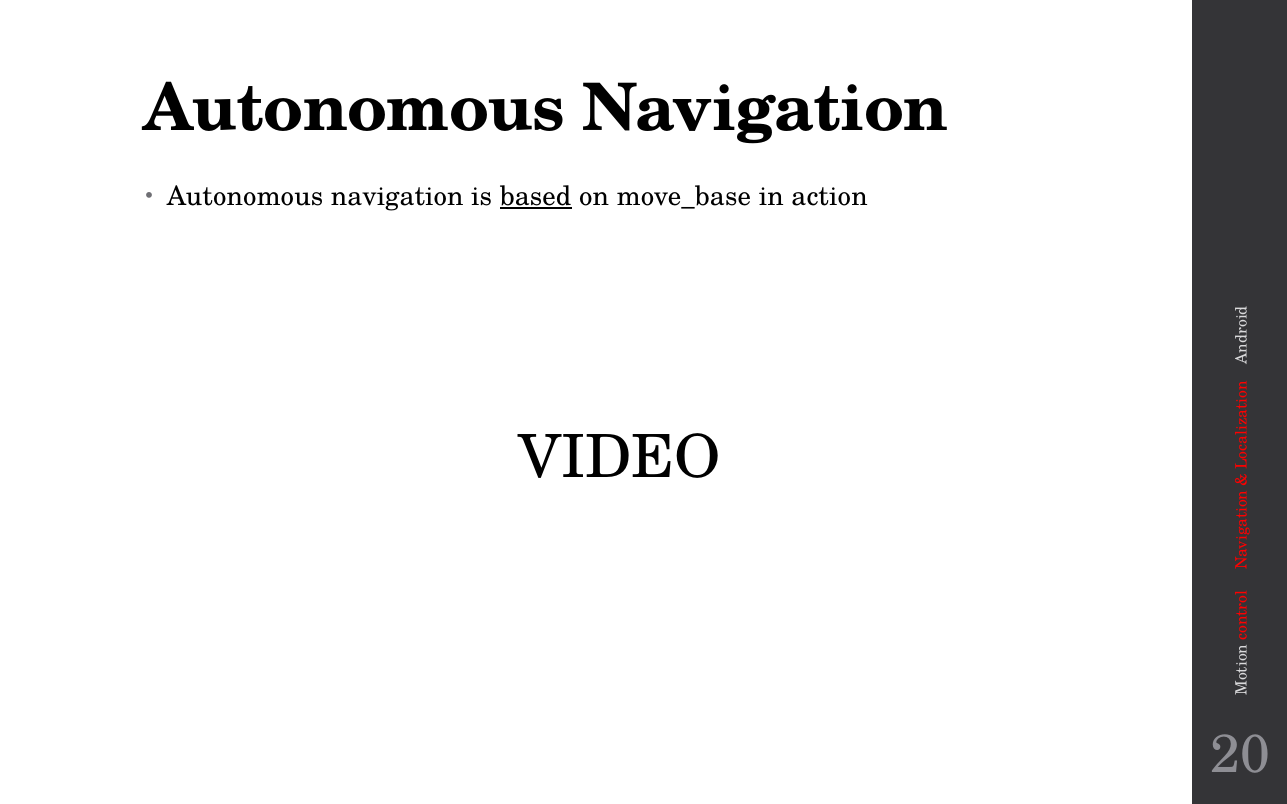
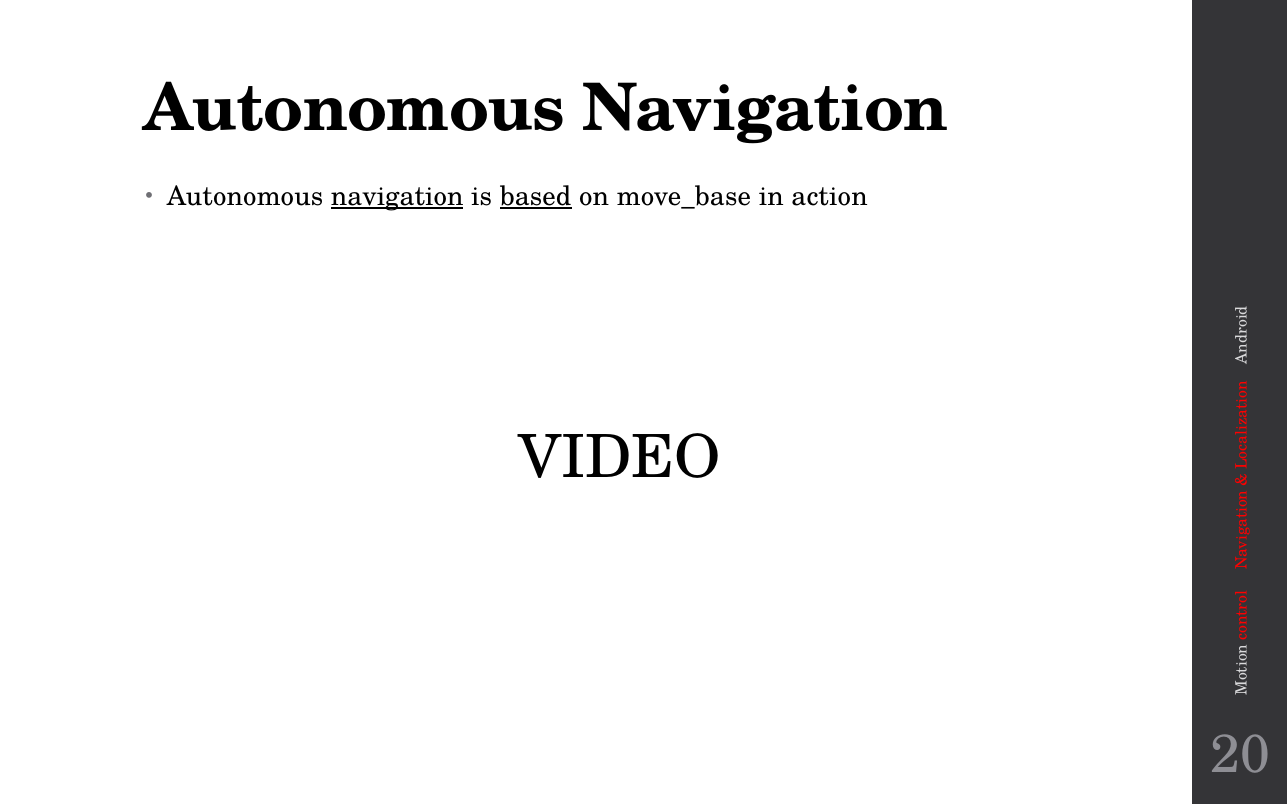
navigation at (397, 197) underline: none -> present
